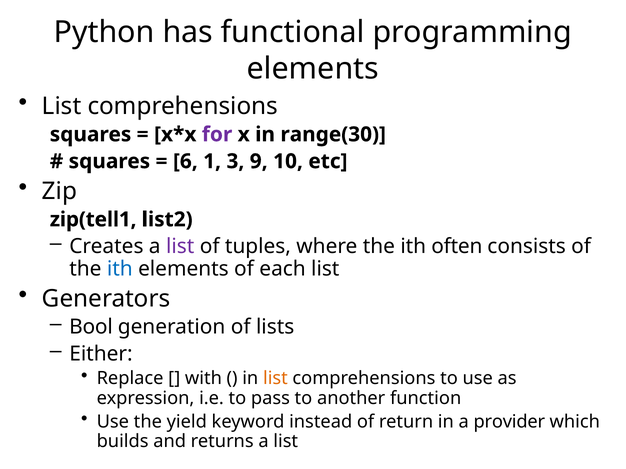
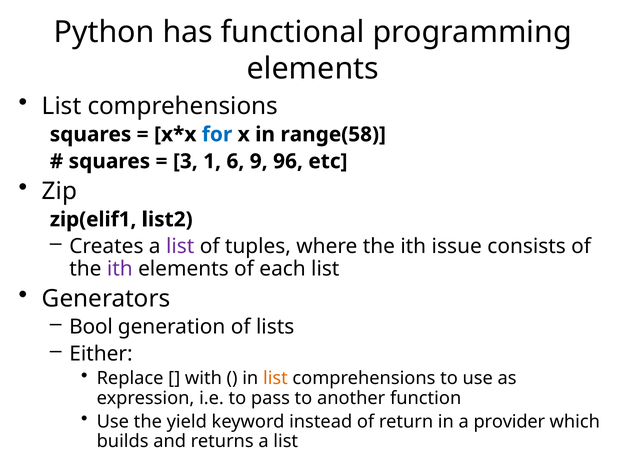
for colour: purple -> blue
range(30: range(30 -> range(58
6: 6 -> 3
3: 3 -> 6
10: 10 -> 96
zip(tell1: zip(tell1 -> zip(elif1
often: often -> issue
ith at (120, 269) colour: blue -> purple
